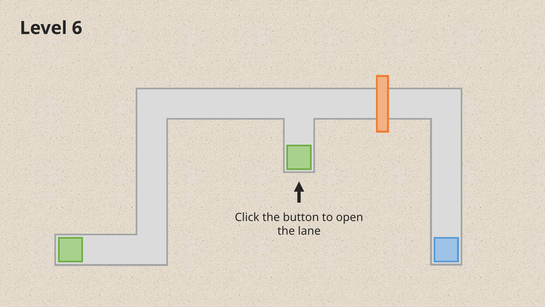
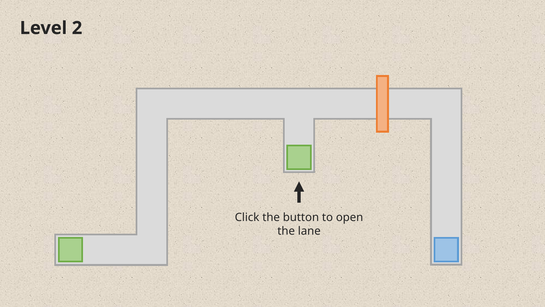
6: 6 -> 2
